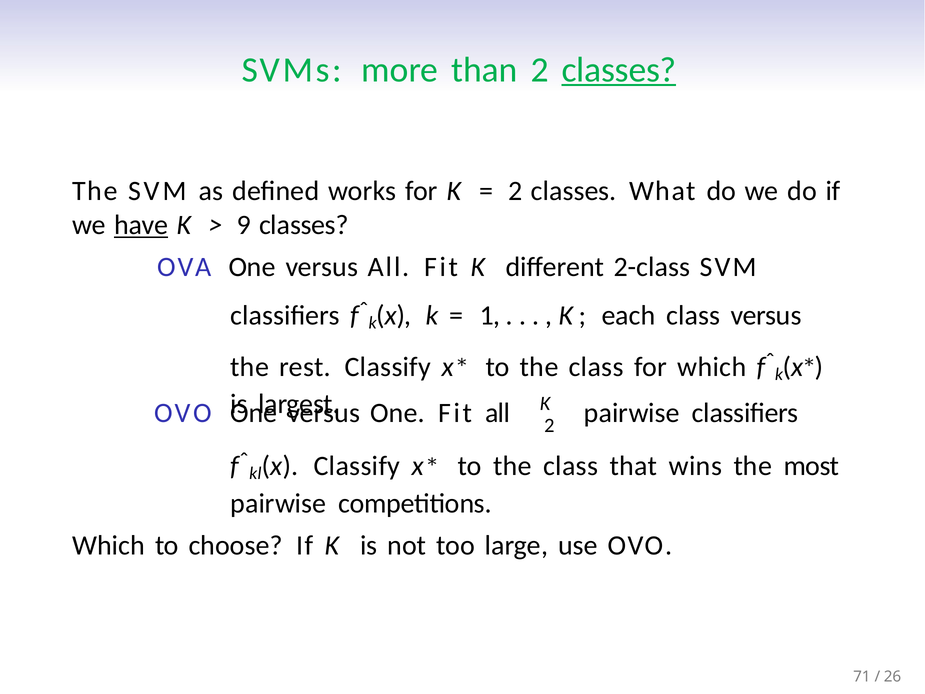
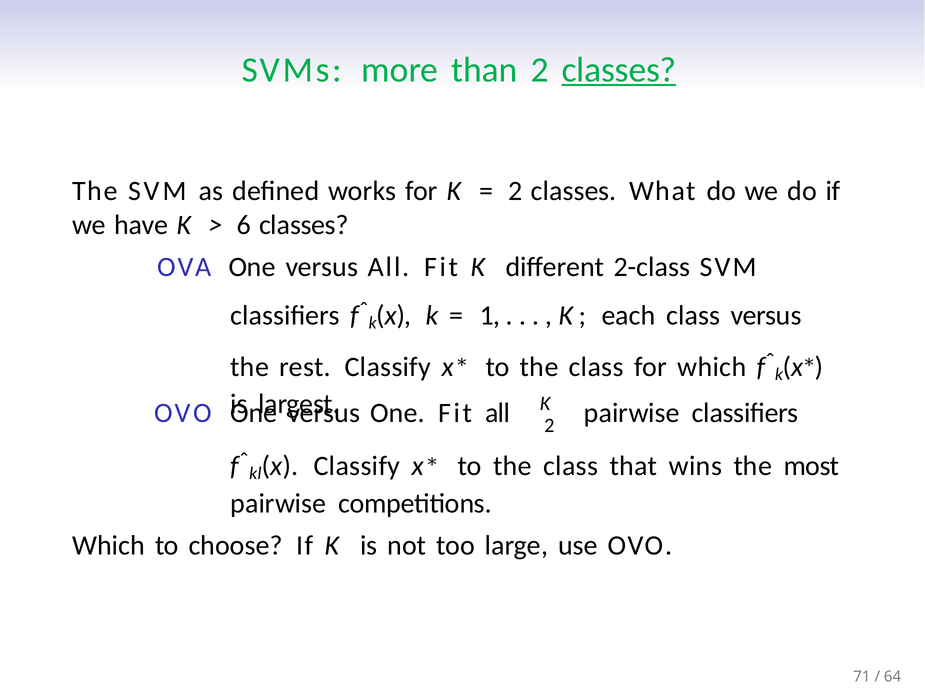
have underline: present -> none
9: 9 -> 6
26: 26 -> 64
